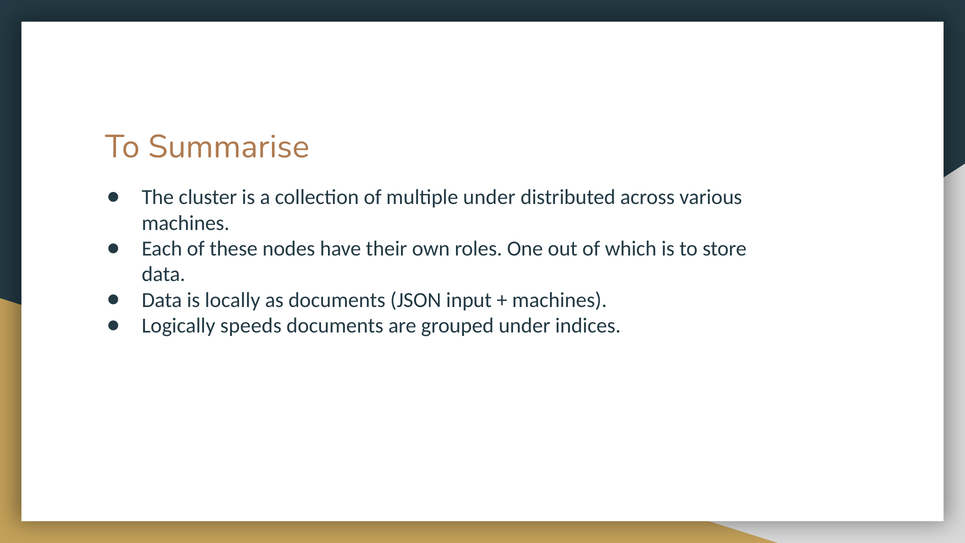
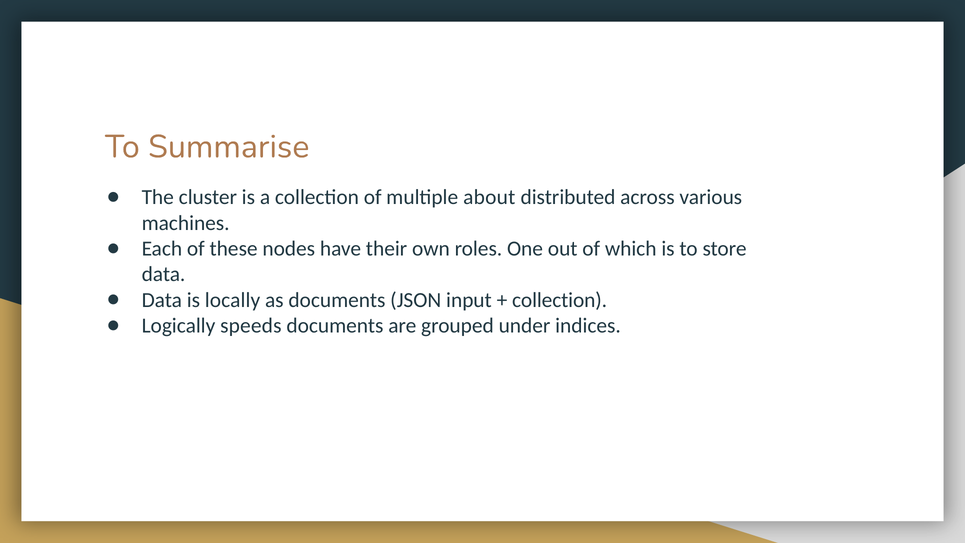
multiple under: under -> about
machines at (560, 300): machines -> collection
